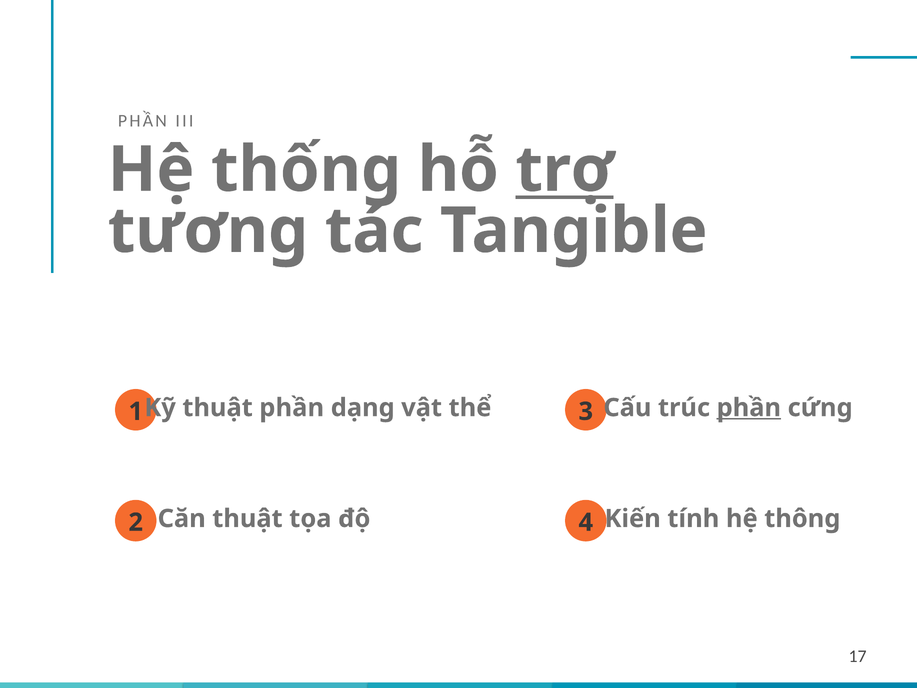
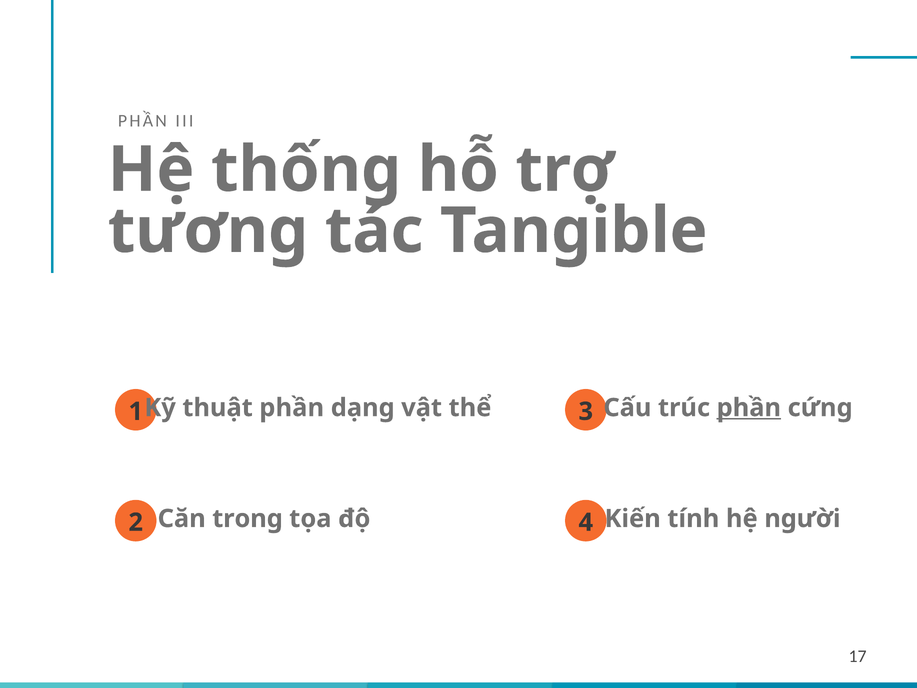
trợ underline: present -> none
Căn thuật: thuật -> trong
thông: thông -> người
